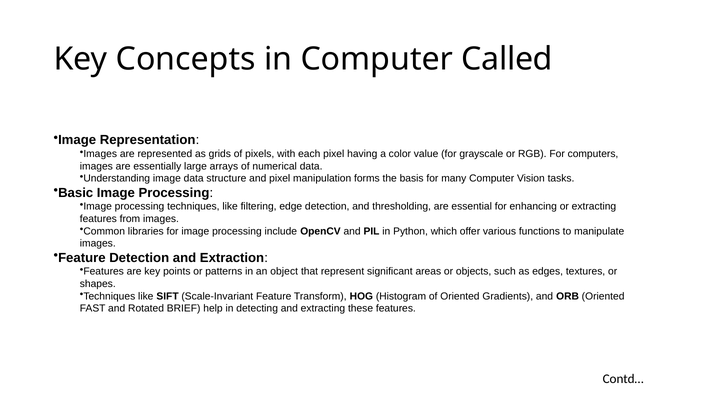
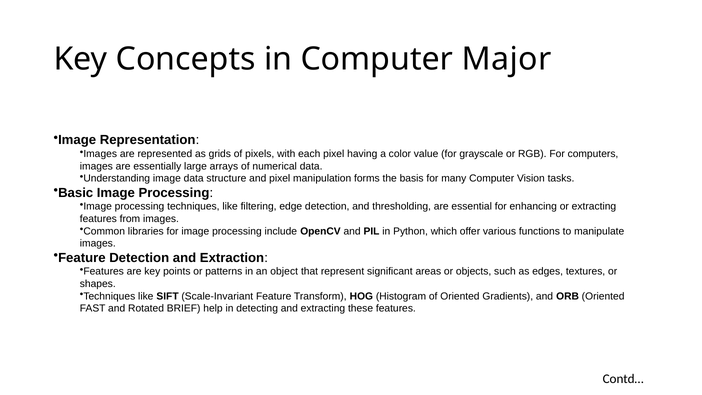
Called: Called -> Major
